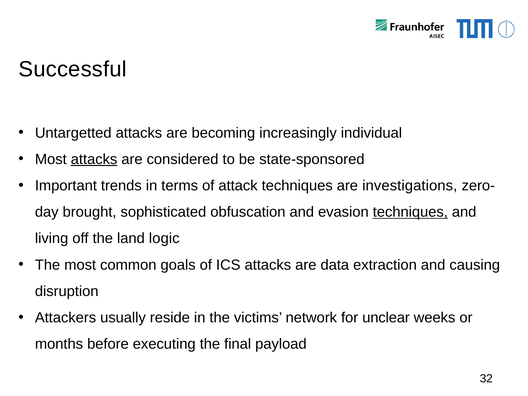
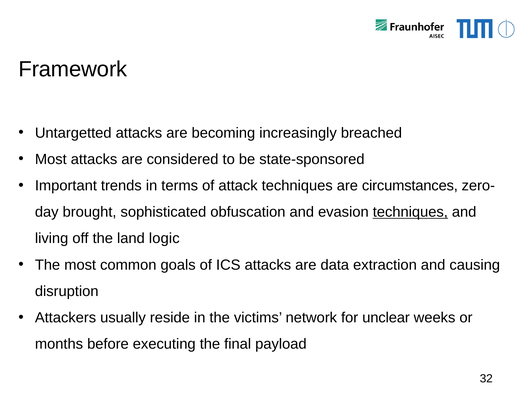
Successful: Successful -> Framework
individual: individual -> breached
attacks at (94, 159) underline: present -> none
investigations: investigations -> circumstances
